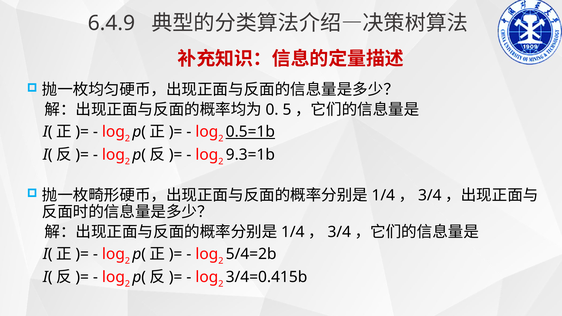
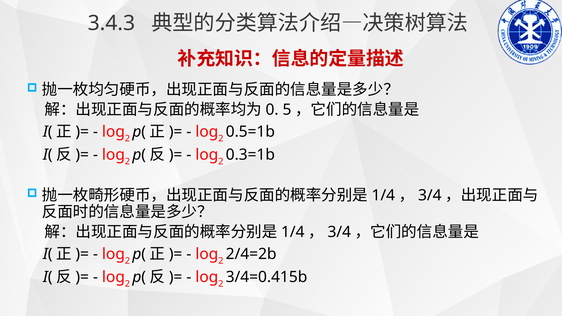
6.4.9: 6.4.9 -> 3.4.3
0.5=1b underline: present -> none
9.3=1b: 9.3=1b -> 0.3=1b
5/4=2b: 5/4=2b -> 2/4=2b
